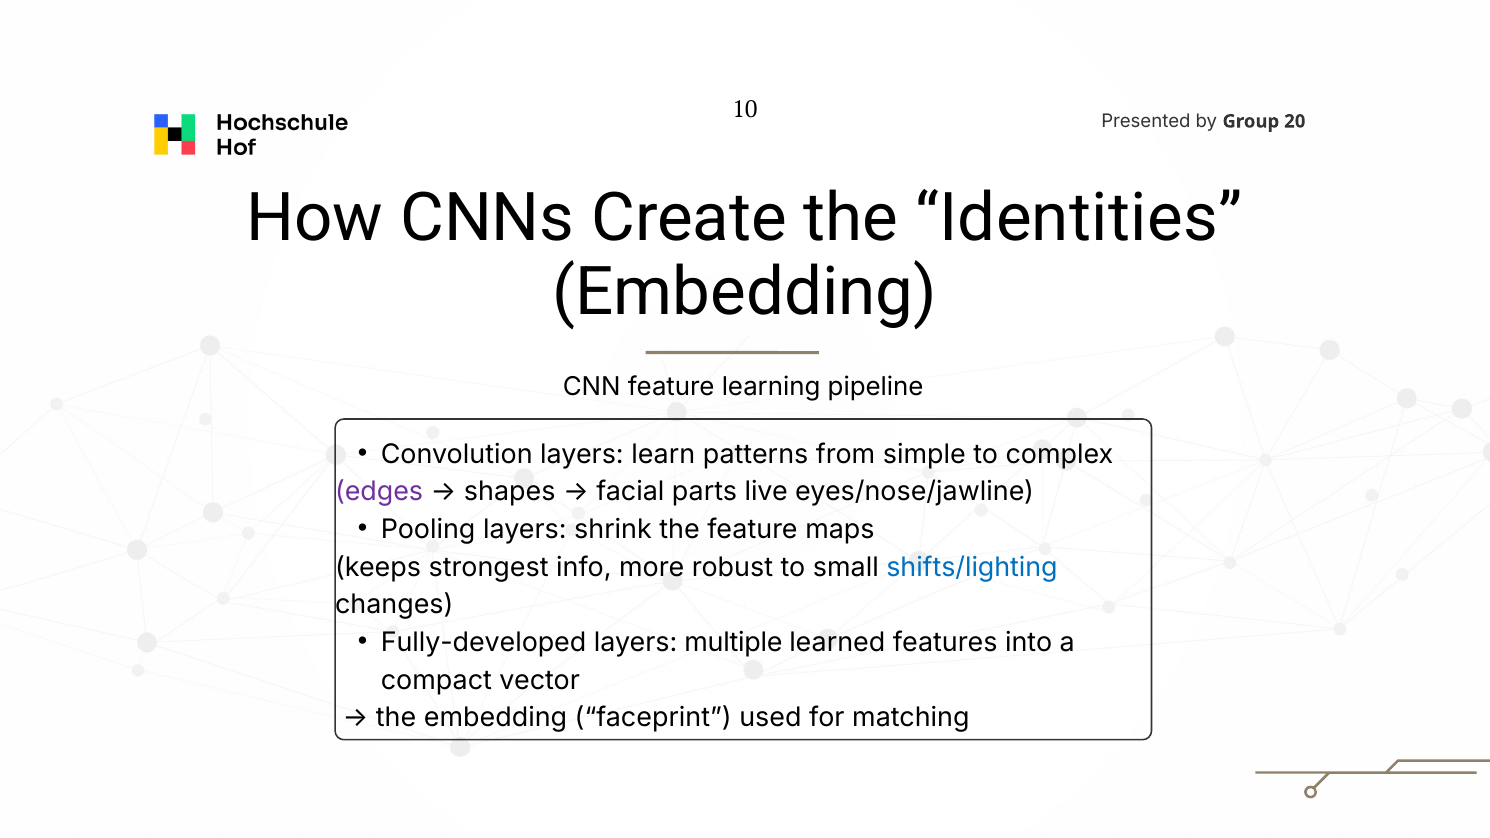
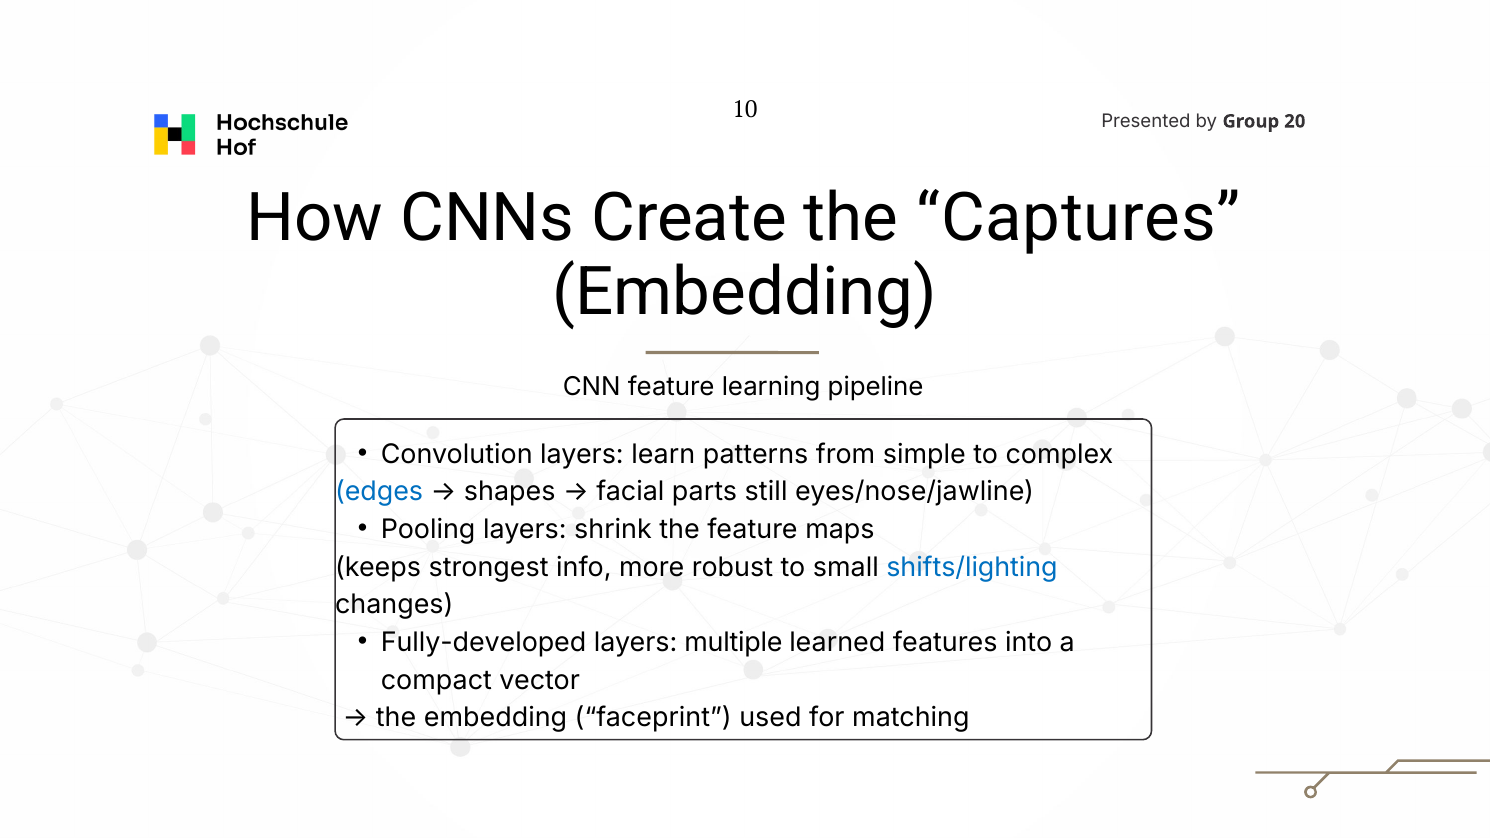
Identities: Identities -> Captures
edges colour: purple -> blue
live: live -> still
